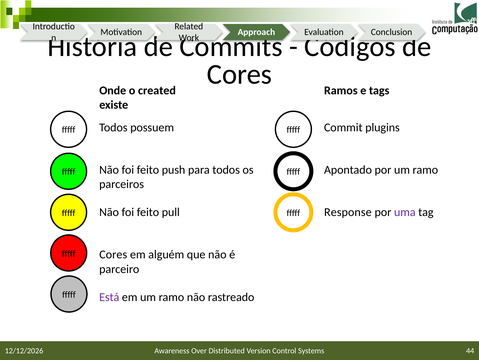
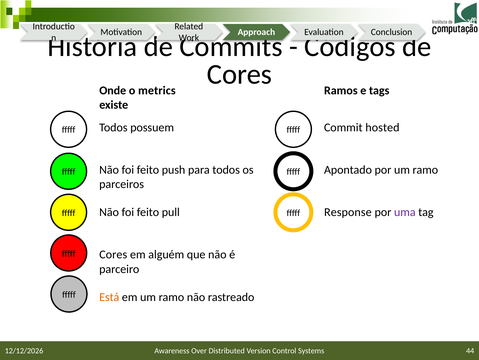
created: created -> metrics
plugins: plugins -> hosted
Está colour: purple -> orange
